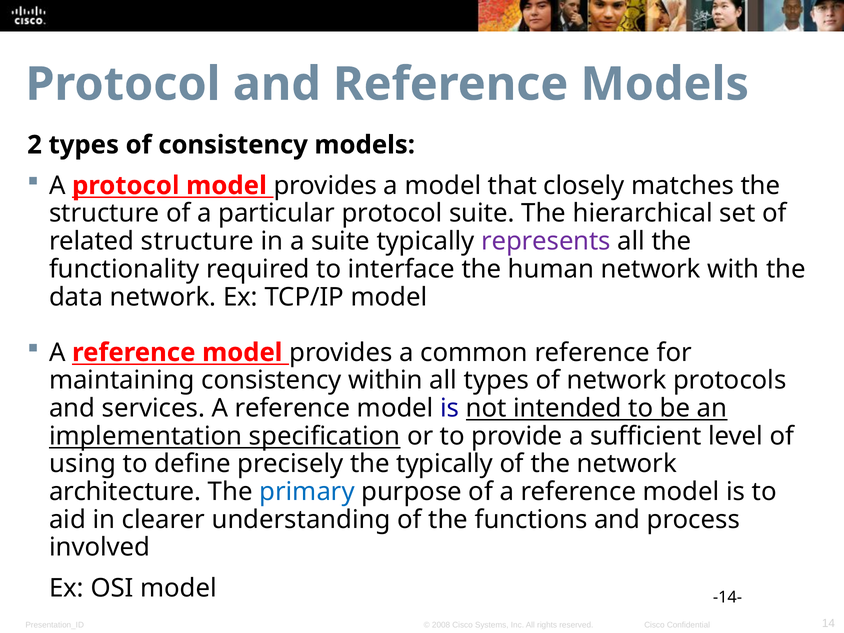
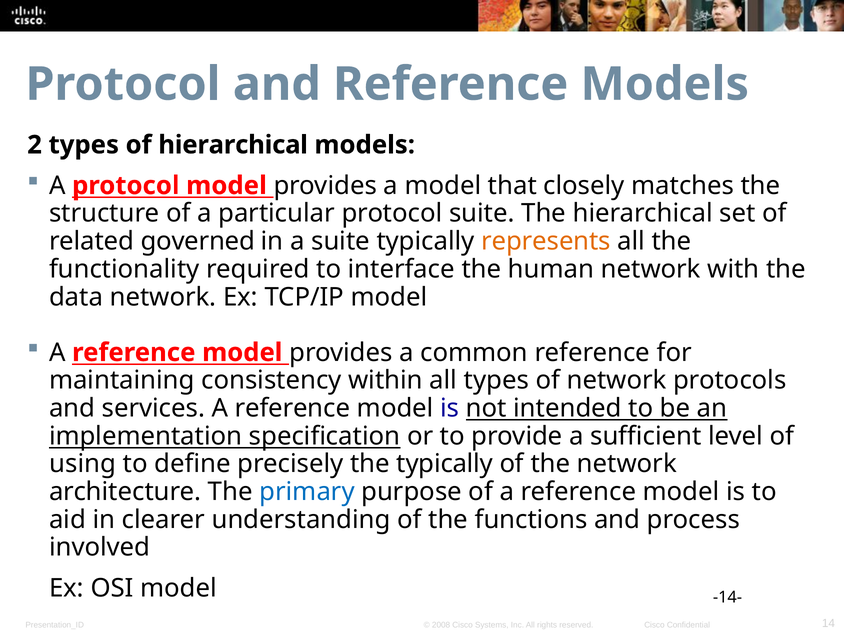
of consistency: consistency -> hierarchical
related structure: structure -> governed
represents colour: purple -> orange
